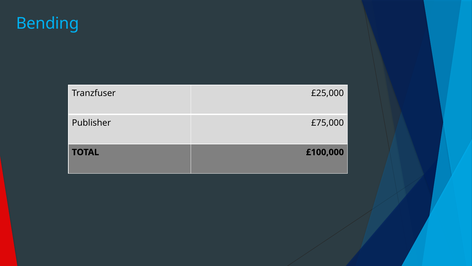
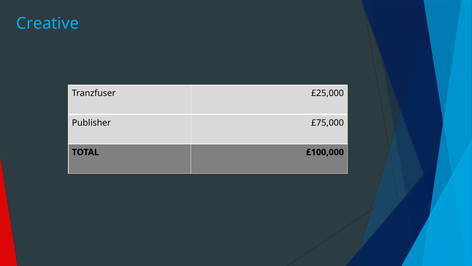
Bending: Bending -> Creative
